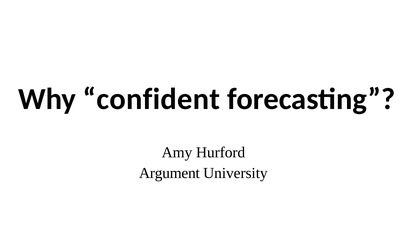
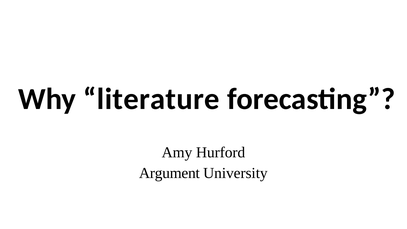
confident: confident -> literature
